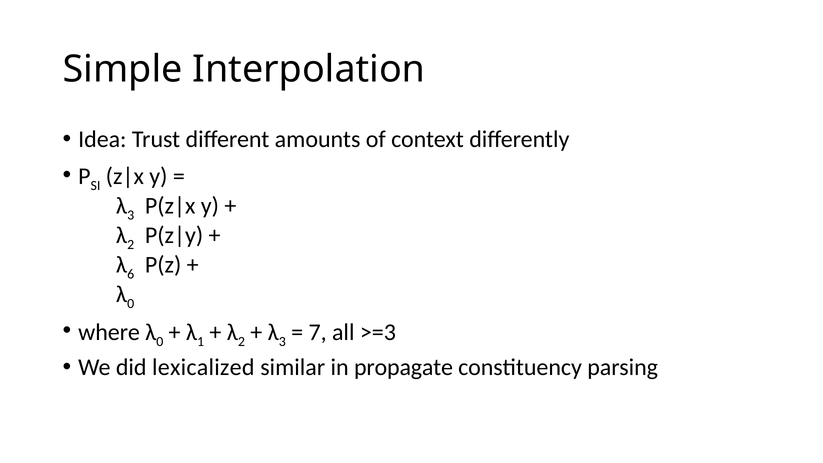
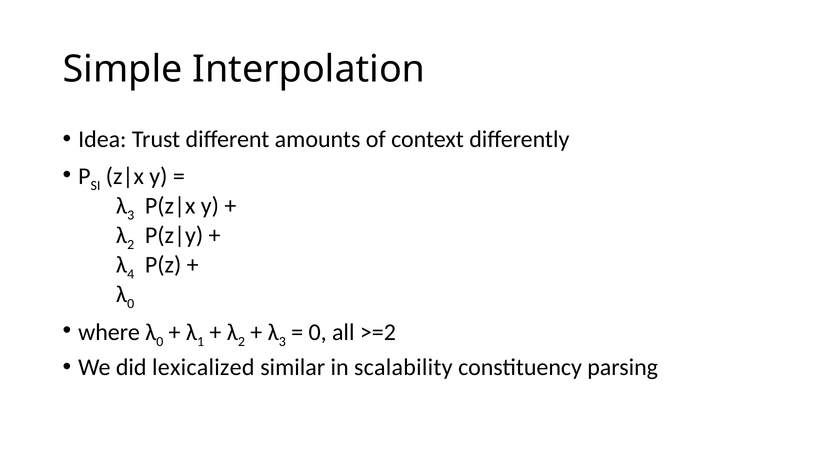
6: 6 -> 4
7 at (318, 332): 7 -> 0
>=3: >=3 -> >=2
propagate: propagate -> scalability
